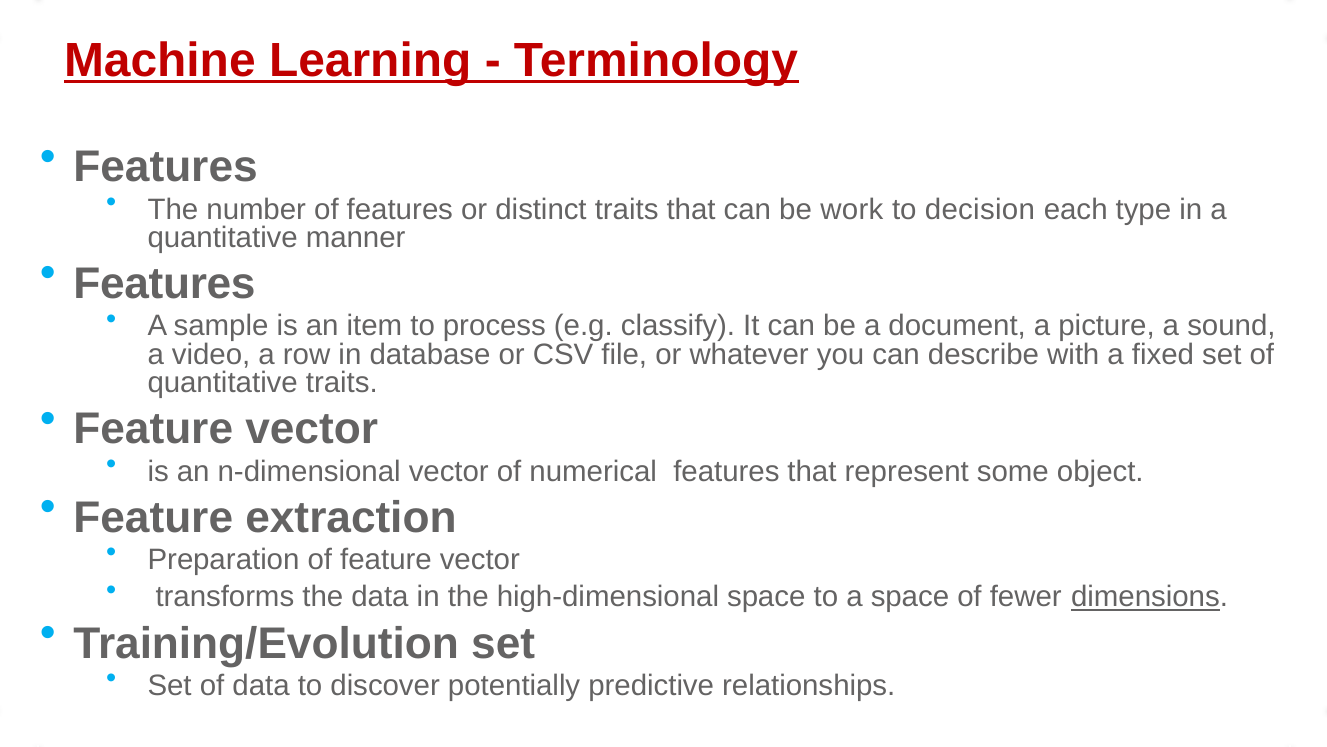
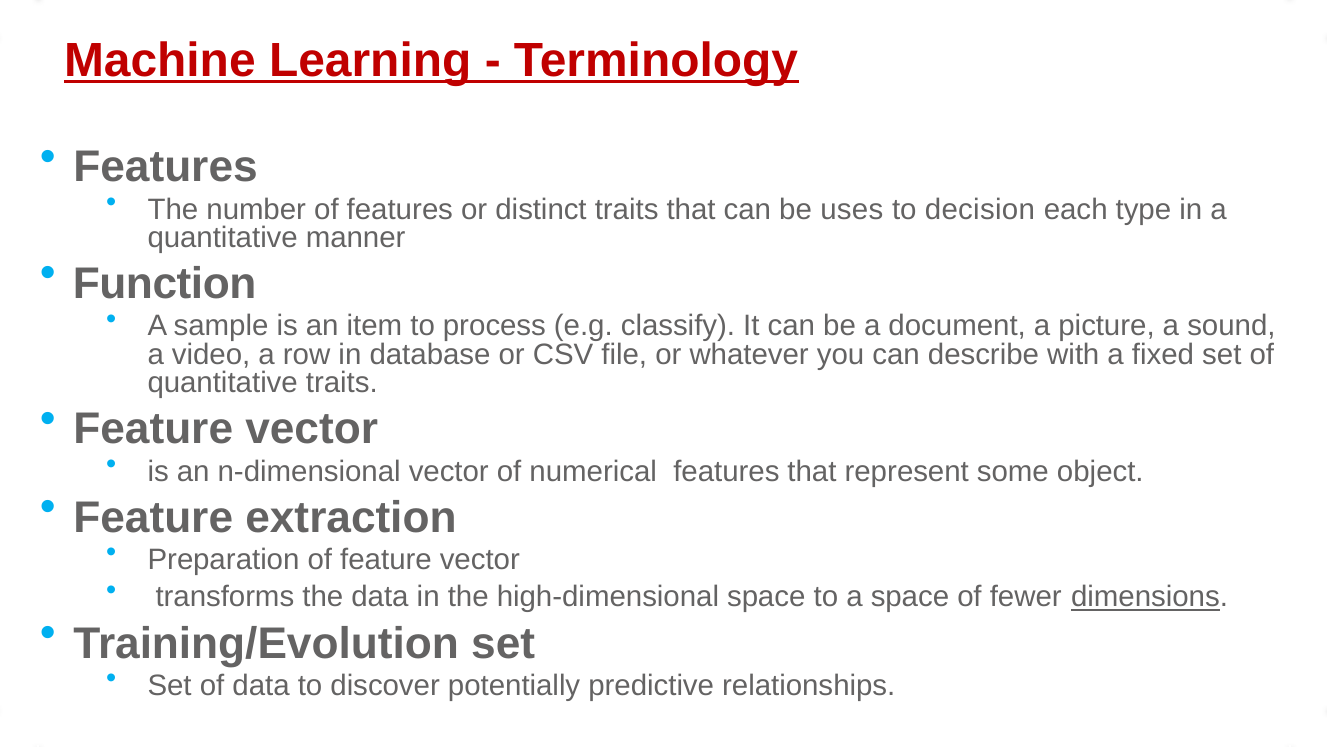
work: work -> uses
Features at (165, 284): Features -> Function
